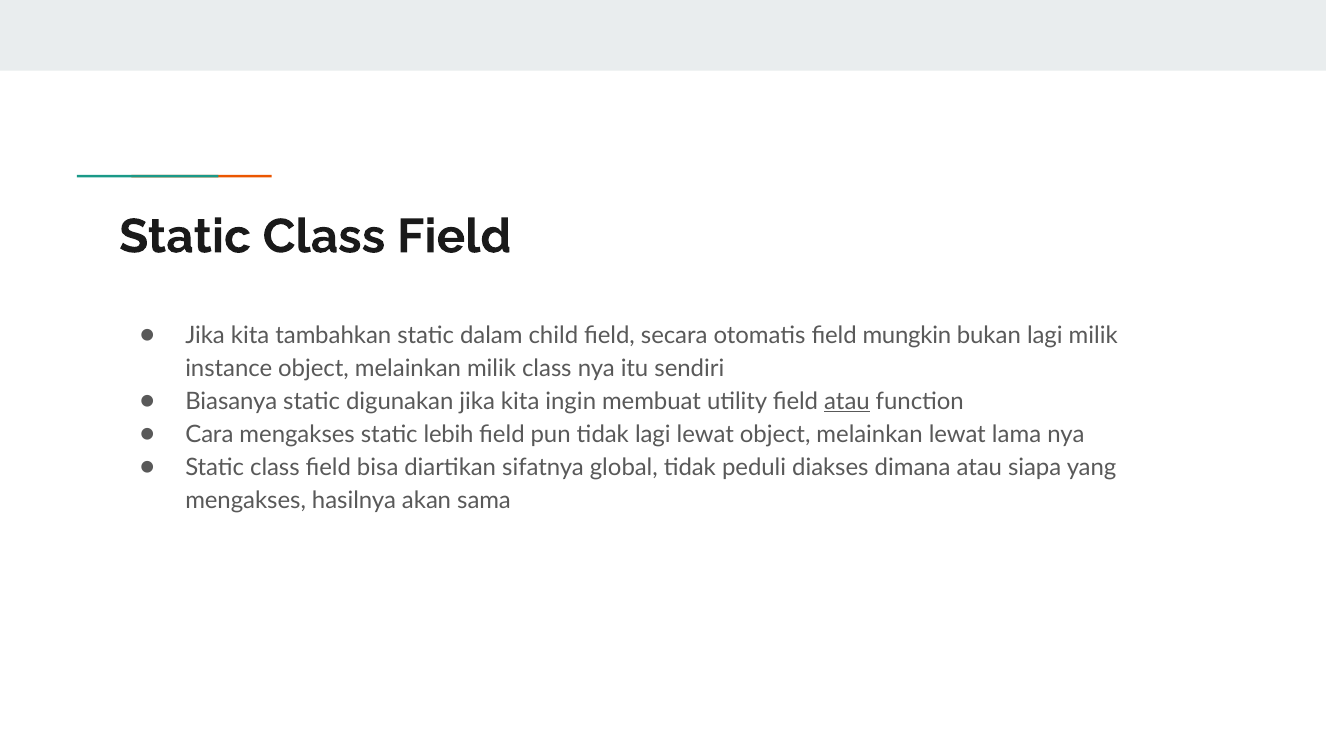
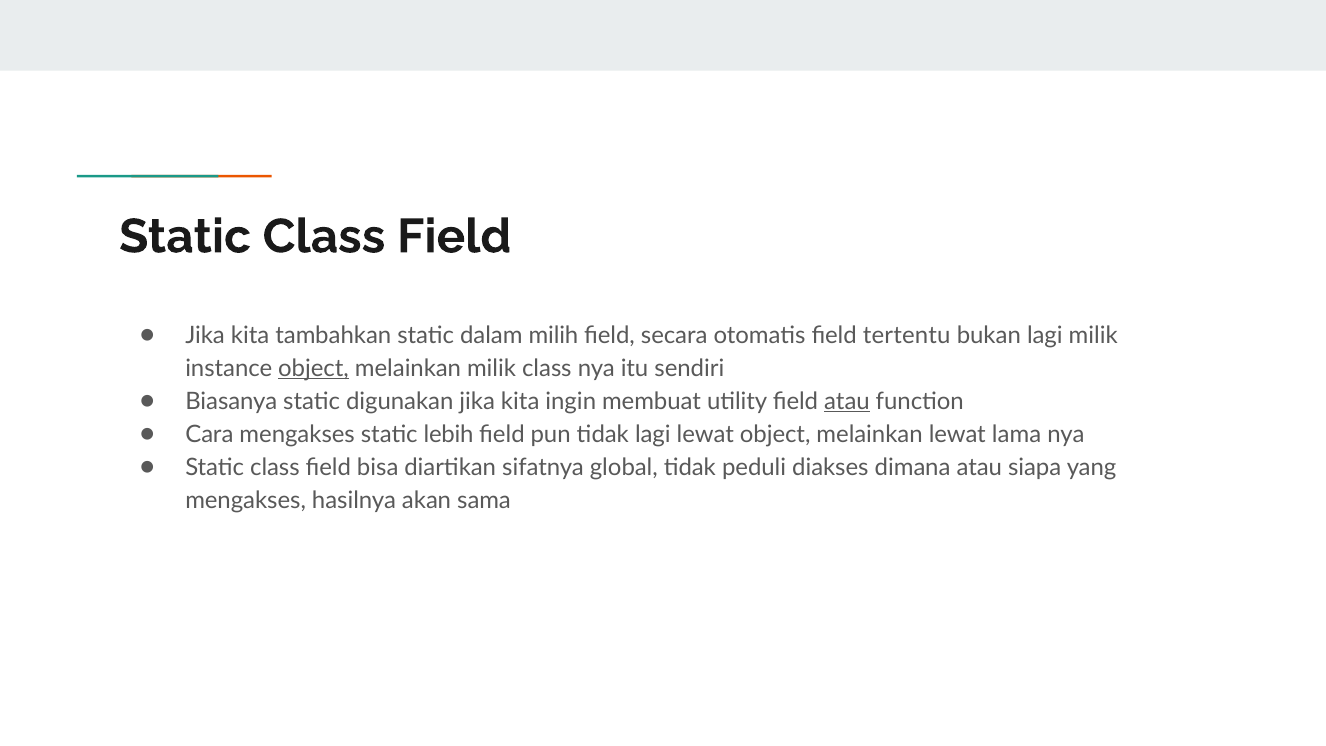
child: child -> milih
mungkin: mungkin -> tertentu
object at (314, 368) underline: none -> present
